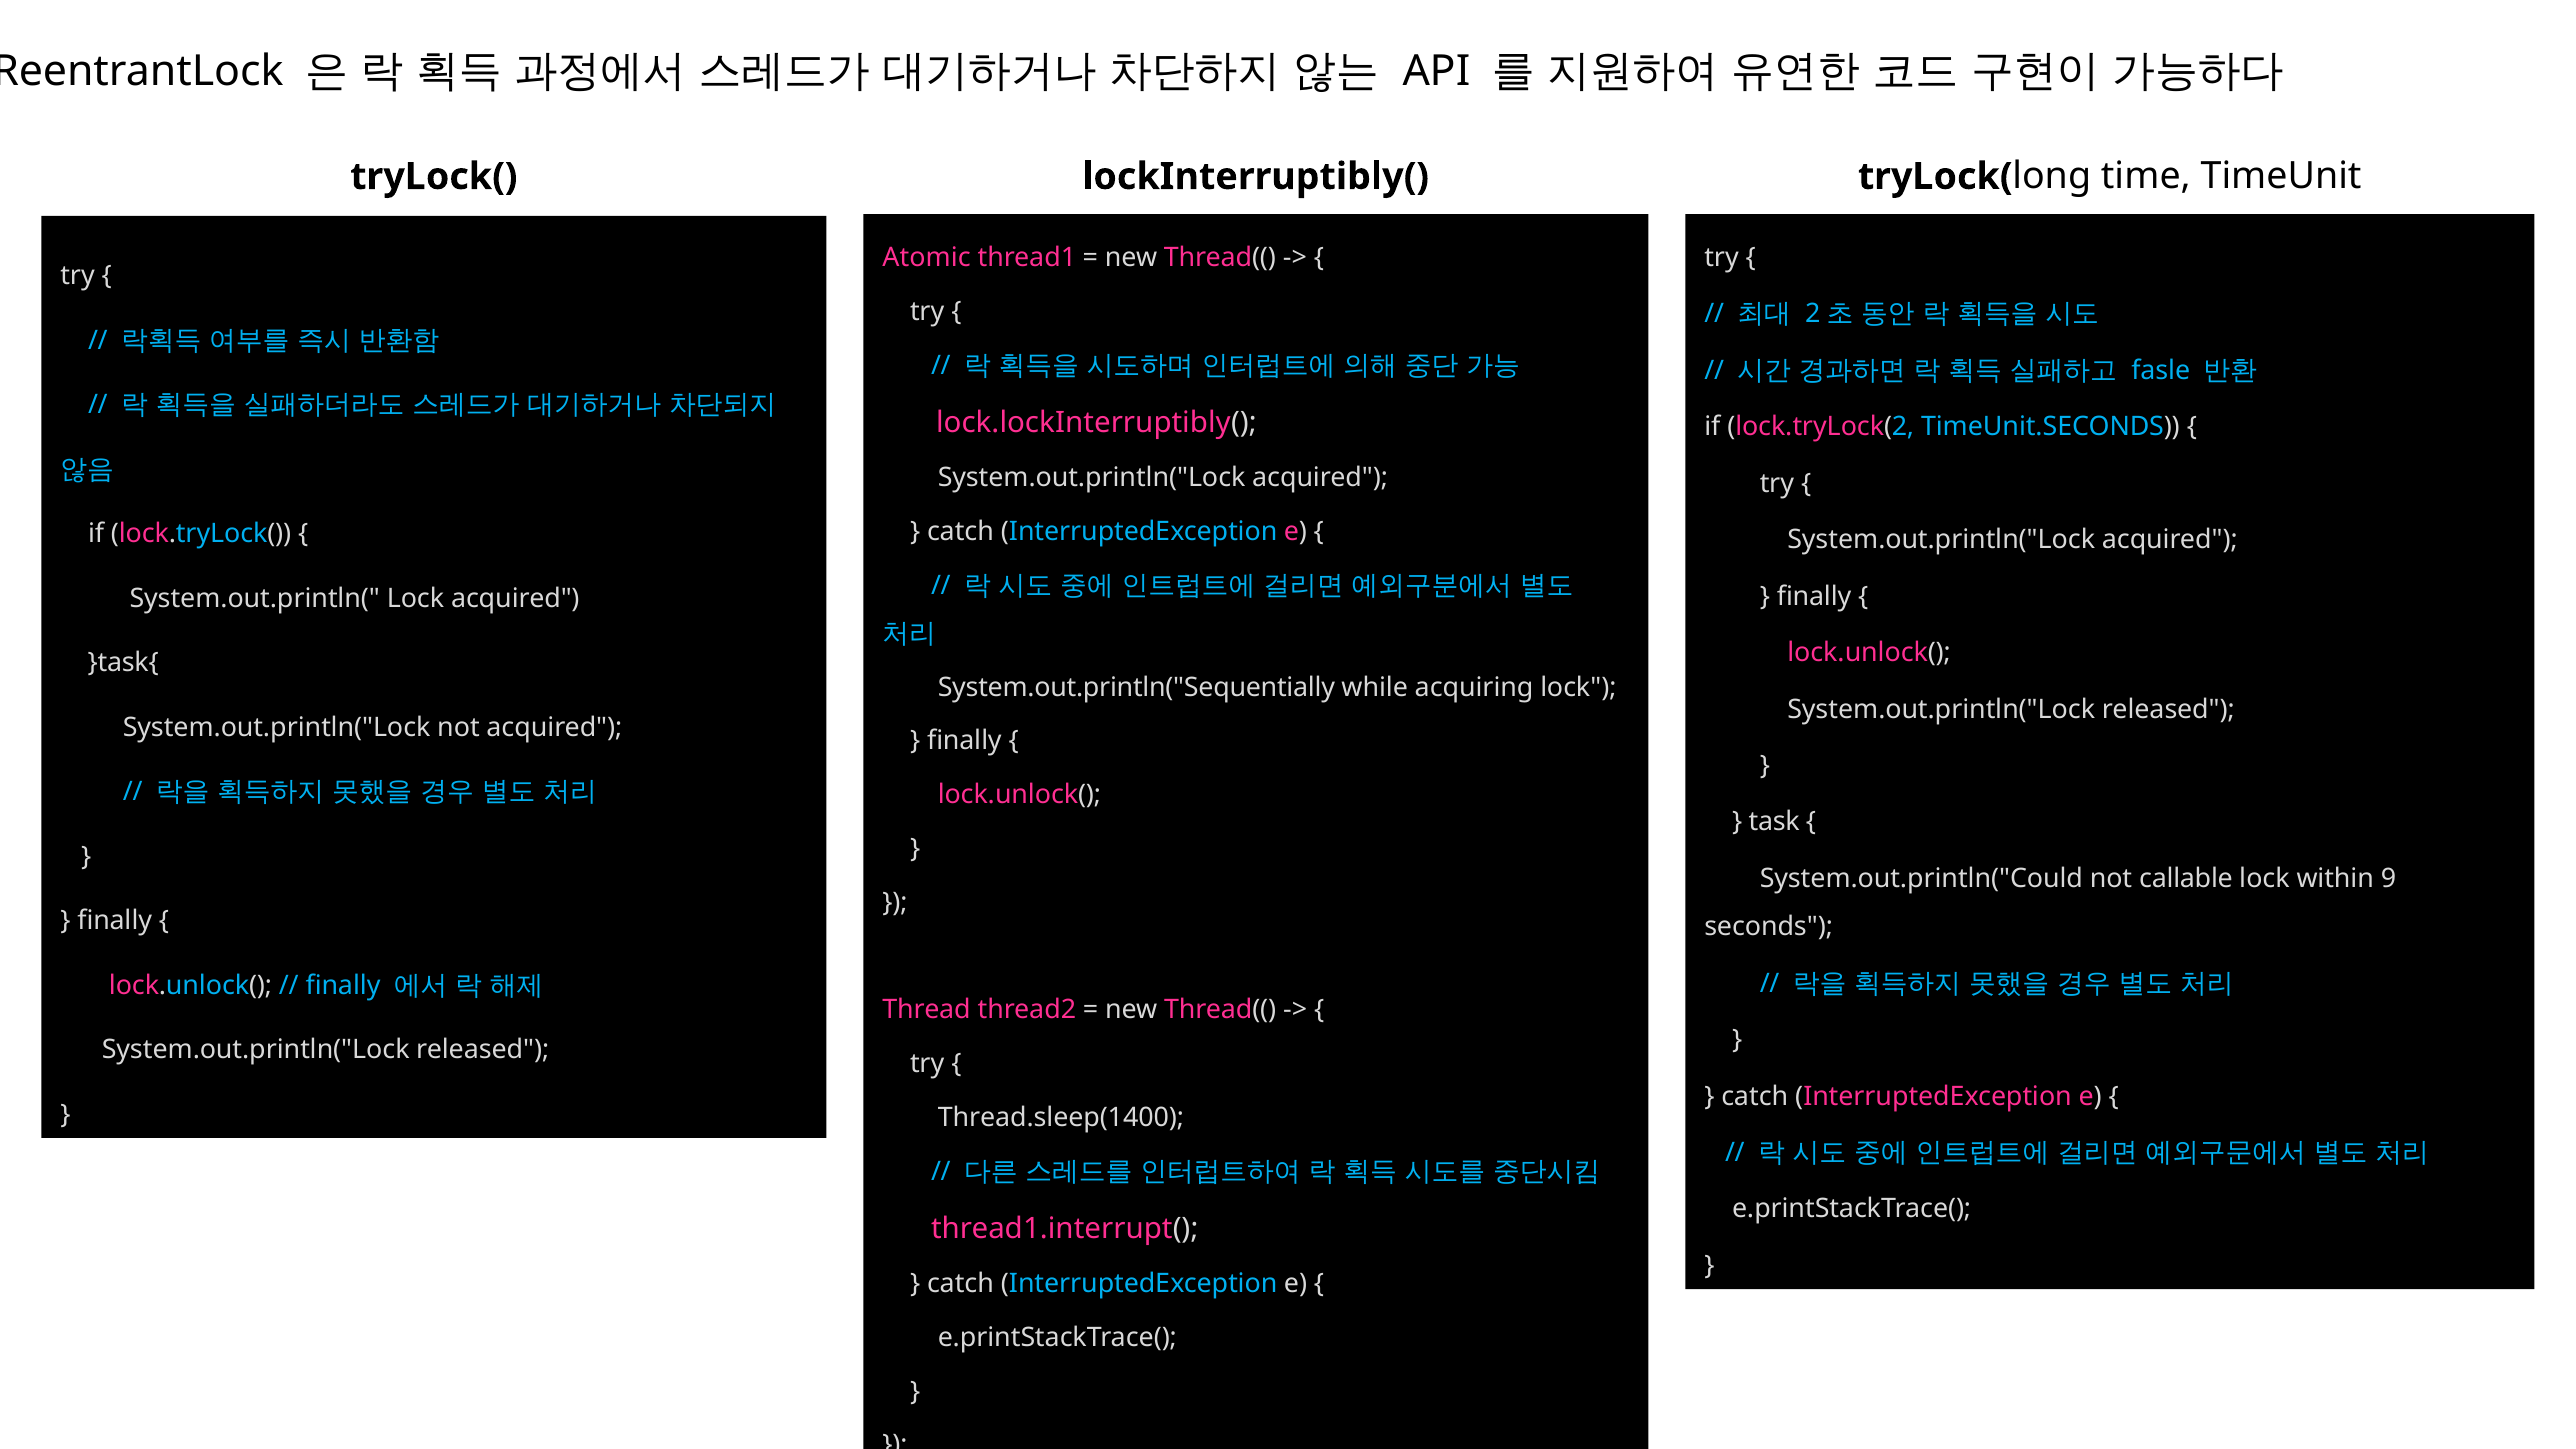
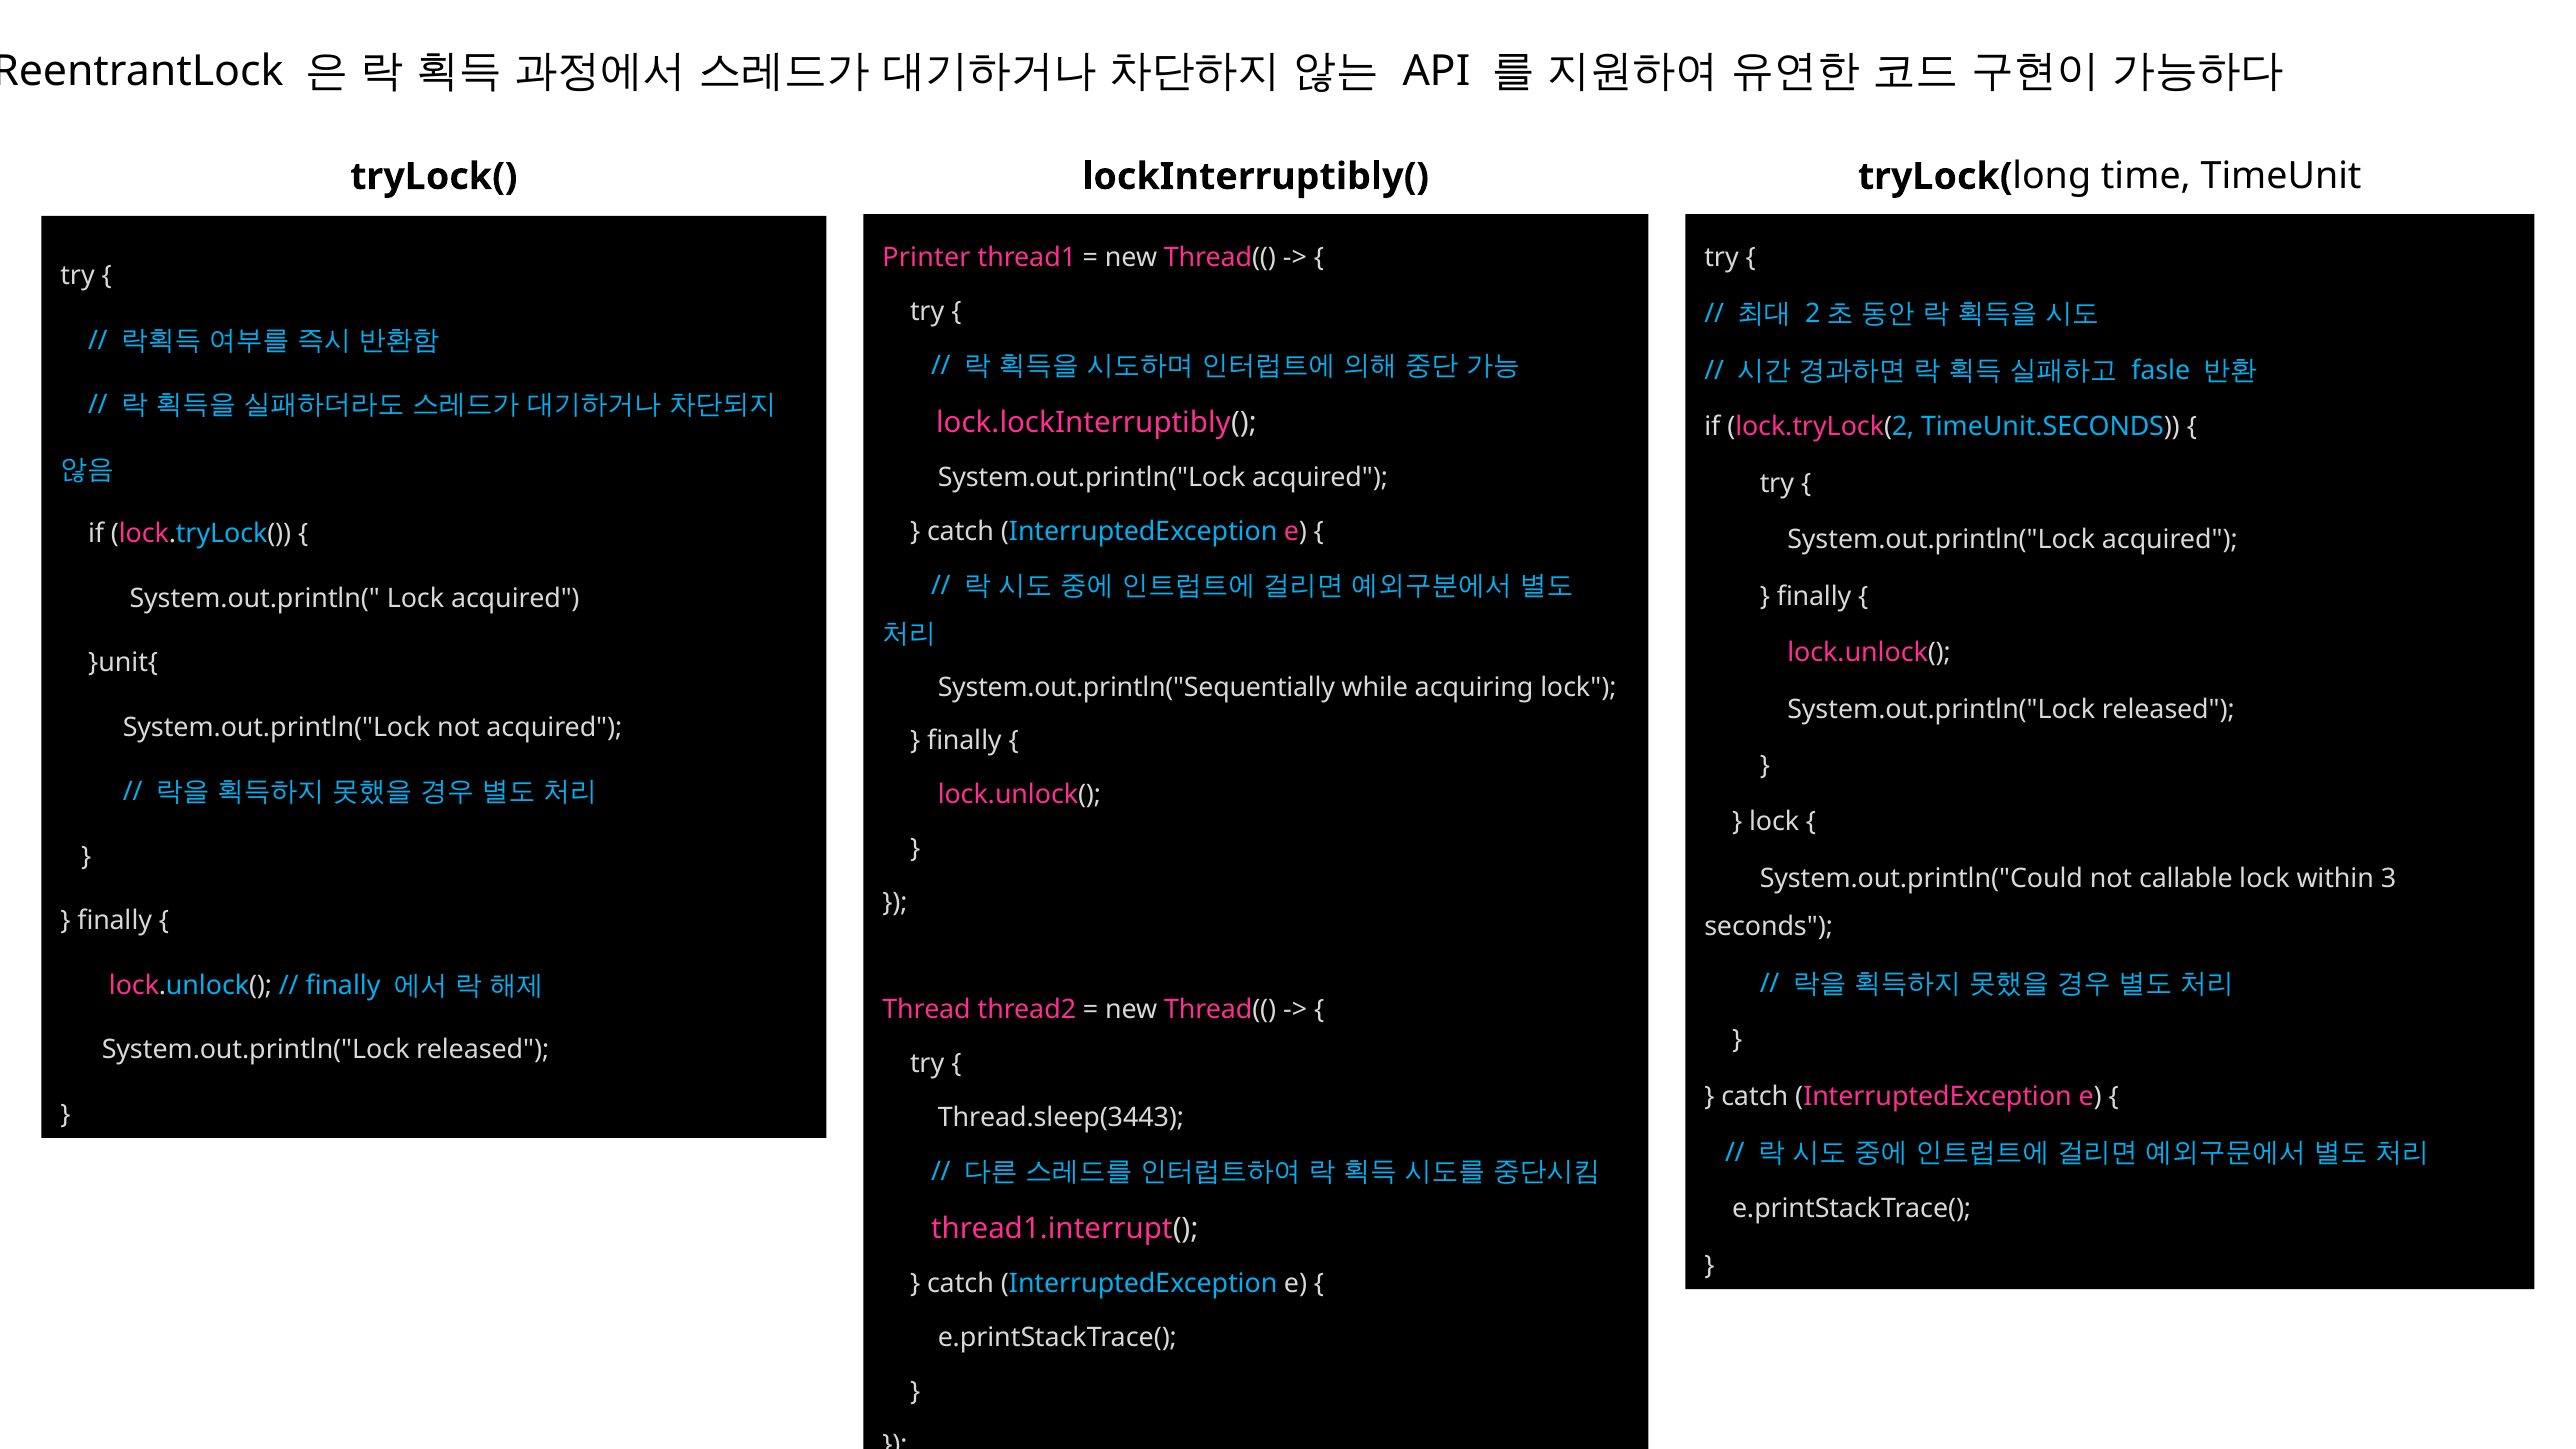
Atomic: Atomic -> Printer
}task{: }task{ -> }unit{
task at (1774, 822): task -> lock
9: 9 -> 3
Thread.sleep(1400: Thread.sleep(1400 -> Thread.sleep(3443
